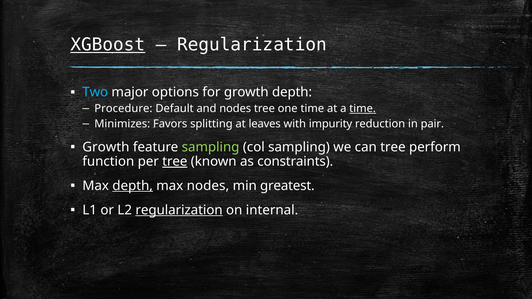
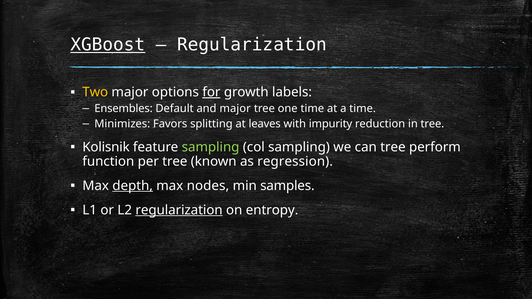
Two colour: light blue -> yellow
for underline: none -> present
growth depth: depth -> labels
Procedure: Procedure -> Ensembles
and nodes: nodes -> major
time at (363, 109) underline: present -> none
in pair: pair -> tree
Growth at (106, 147): Growth -> Kolisnik
tree at (175, 162) underline: present -> none
constraints: constraints -> regression
greatest: greatest -> samples
internal: internal -> entropy
